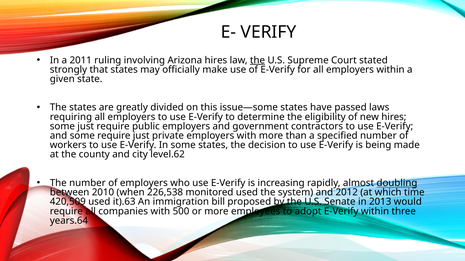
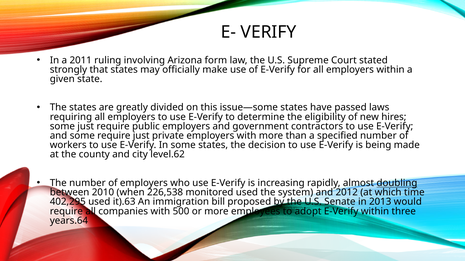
Arizona hires: hires -> form
the at (258, 60) underline: present -> none
420,509: 420,509 -> 402,295
